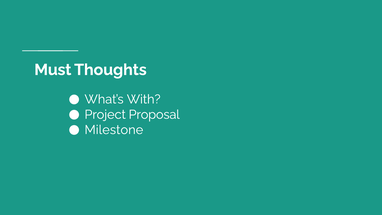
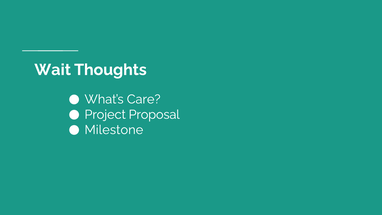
Must: Must -> Wait
With: With -> Care
